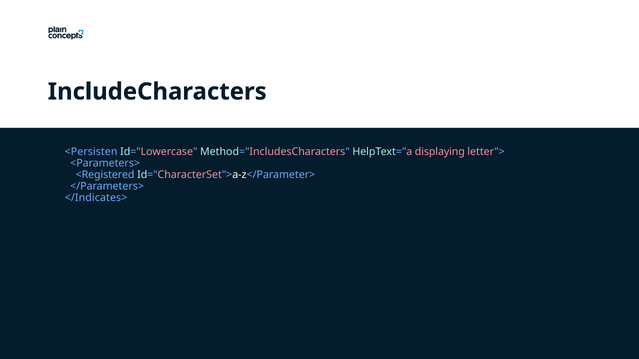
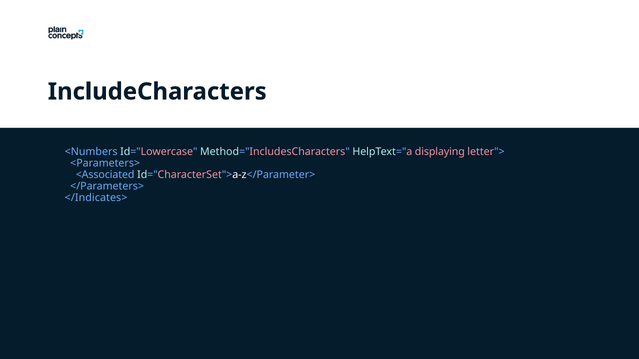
<Persisten: <Persisten -> <Numbers
<Registered: <Registered -> <Associated
